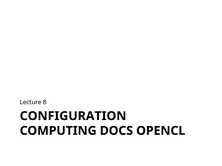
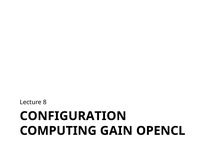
DOCS: DOCS -> GAIN
